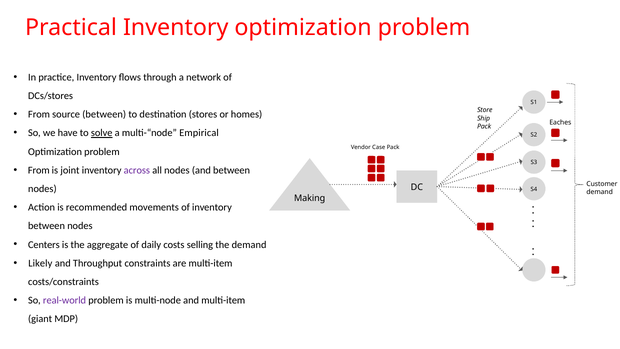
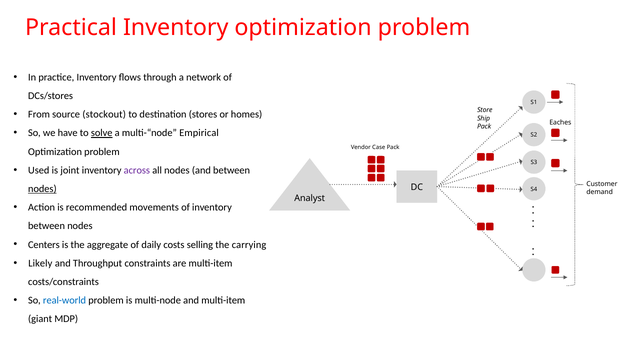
source between: between -> stockout
From at (39, 170): From -> Used
nodes at (42, 189) underline: none -> present
Making: Making -> Analyst
the demand: demand -> carrying
real-world colour: purple -> blue
